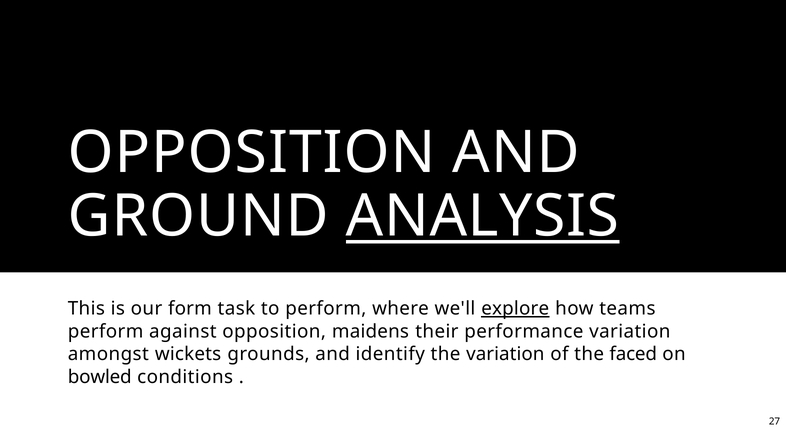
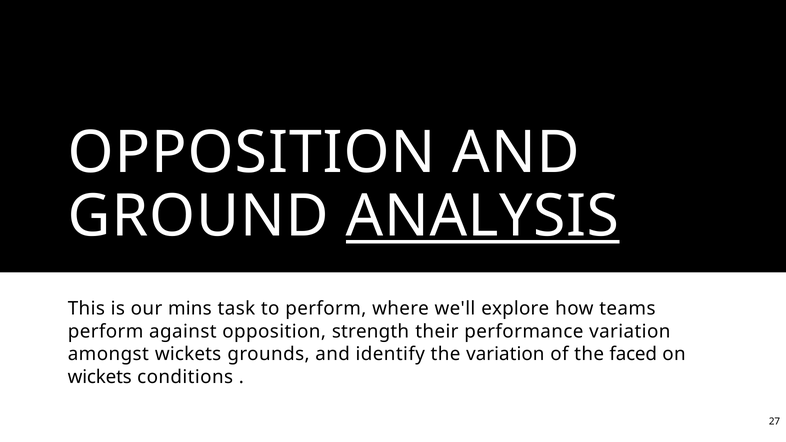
form: form -> mins
explore underline: present -> none
maidens: maidens -> strength
bowled at (100, 377): bowled -> wickets
